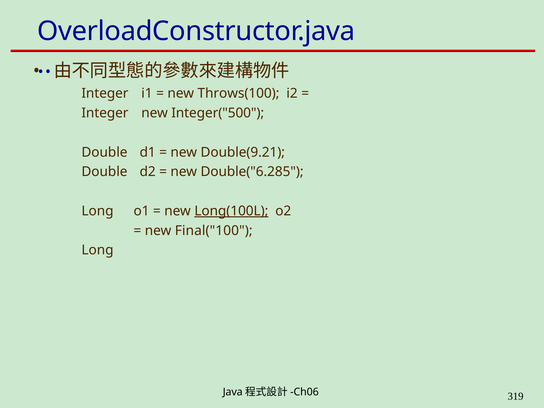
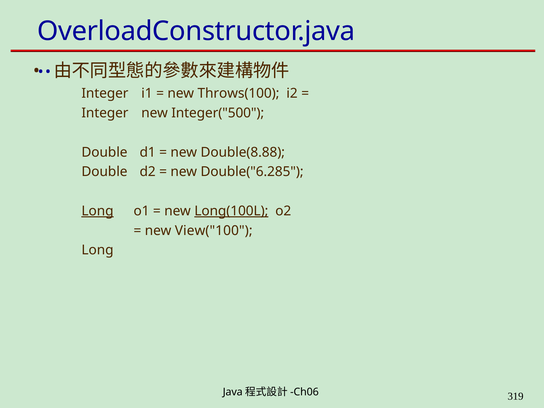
Double(9.21: Double(9.21 -> Double(8.88
Long at (97, 211) underline: none -> present
Final("100: Final("100 -> View("100
